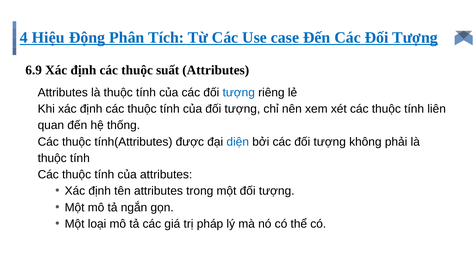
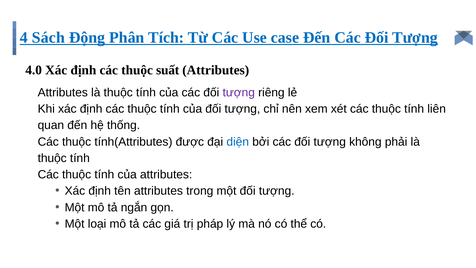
Hiệu: Hiệu -> Sách
6.9: 6.9 -> 4.0
tượng at (239, 92) colour: blue -> purple
